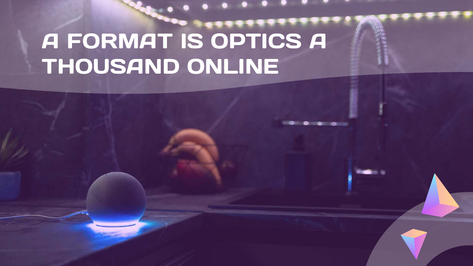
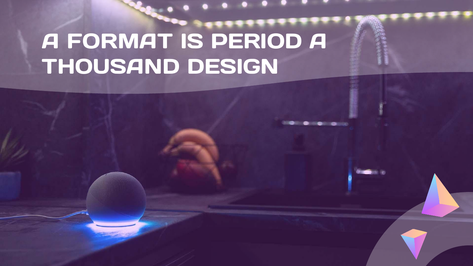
OPTICS: OPTICS -> PERIOD
ONLINE: ONLINE -> DESIGN
